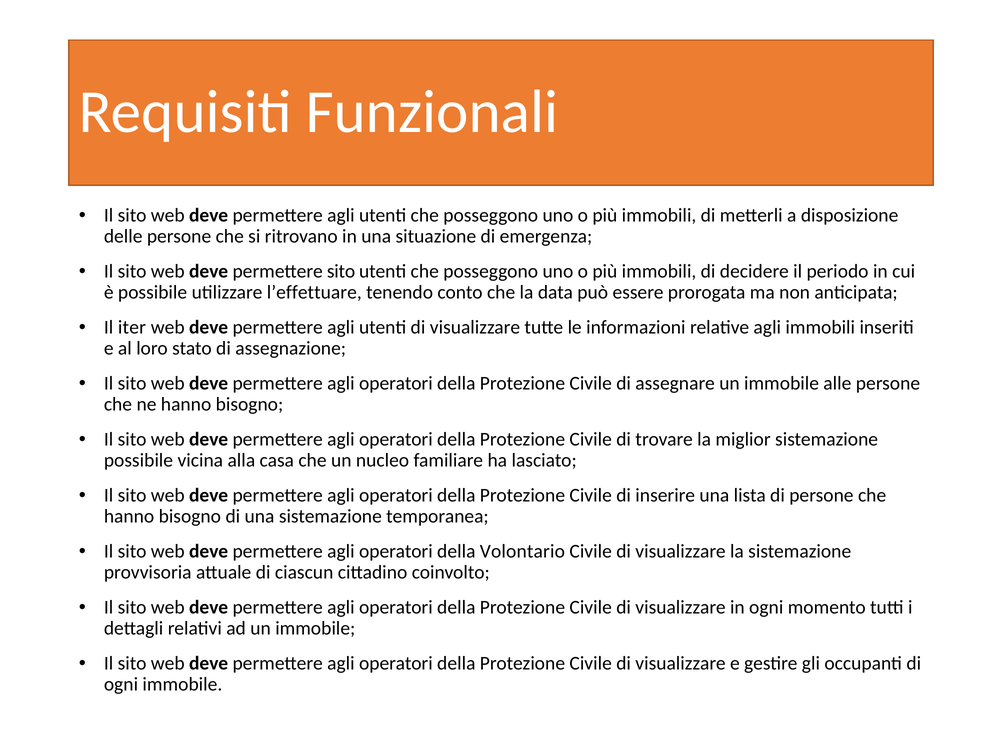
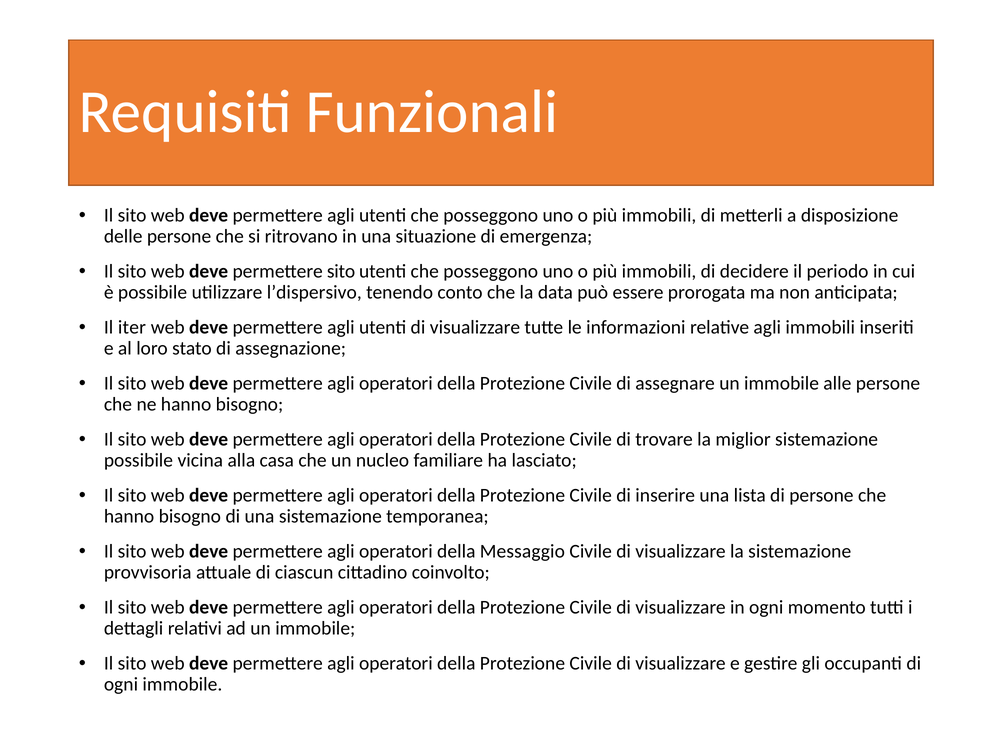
l’effettuare: l’effettuare -> l’dispersivo
Volontario: Volontario -> Messaggio
